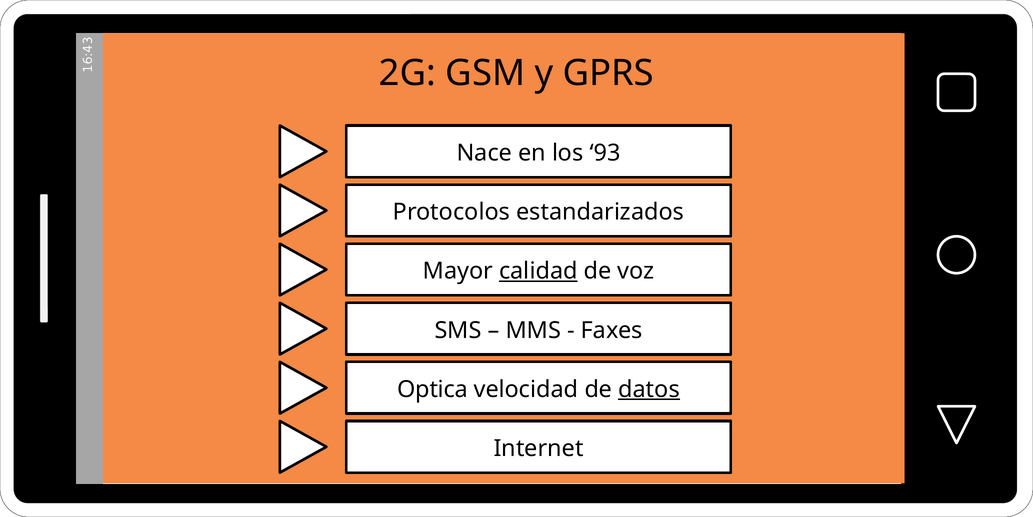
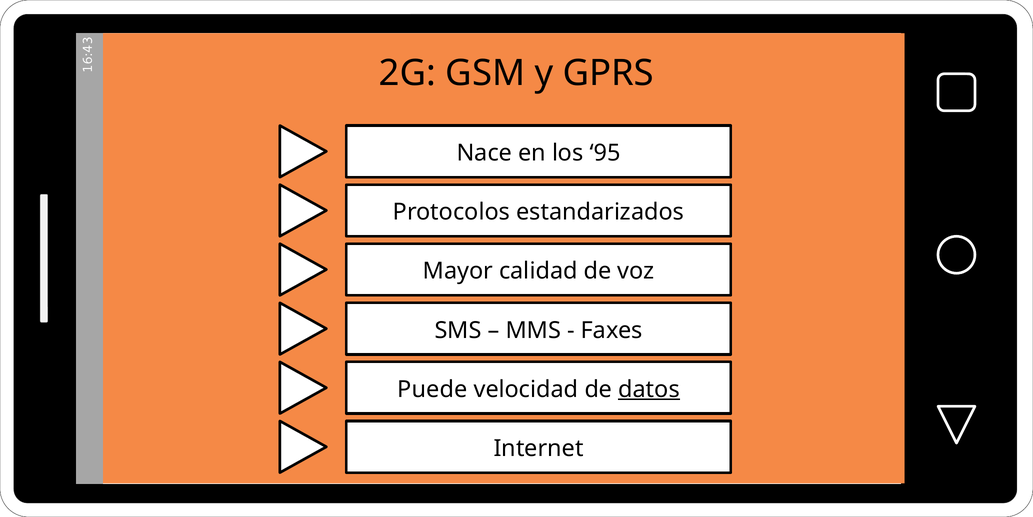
93: 93 -> 95
calidad underline: present -> none
Optica: Optica -> Puede
